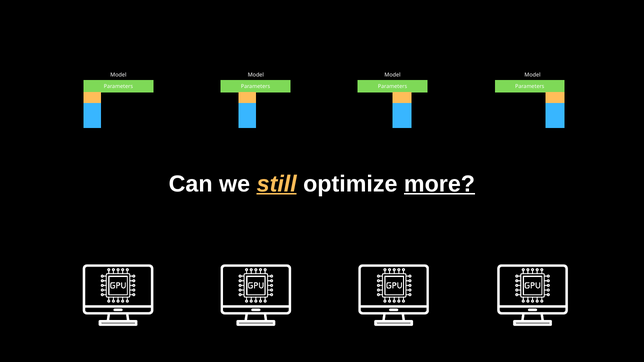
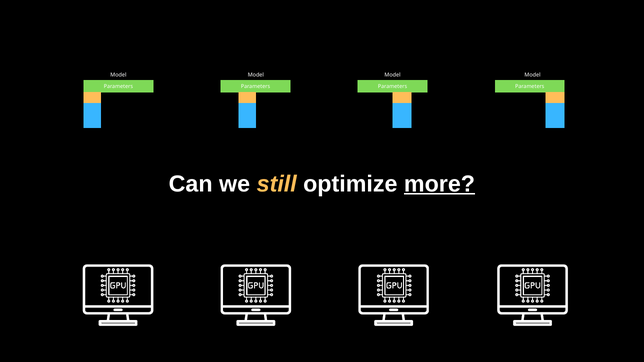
still underline: present -> none
